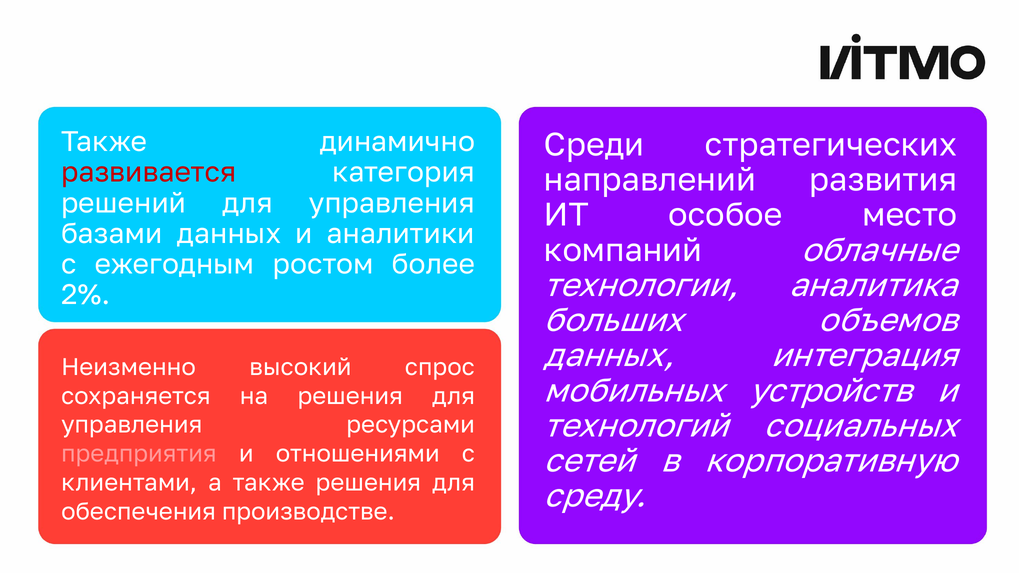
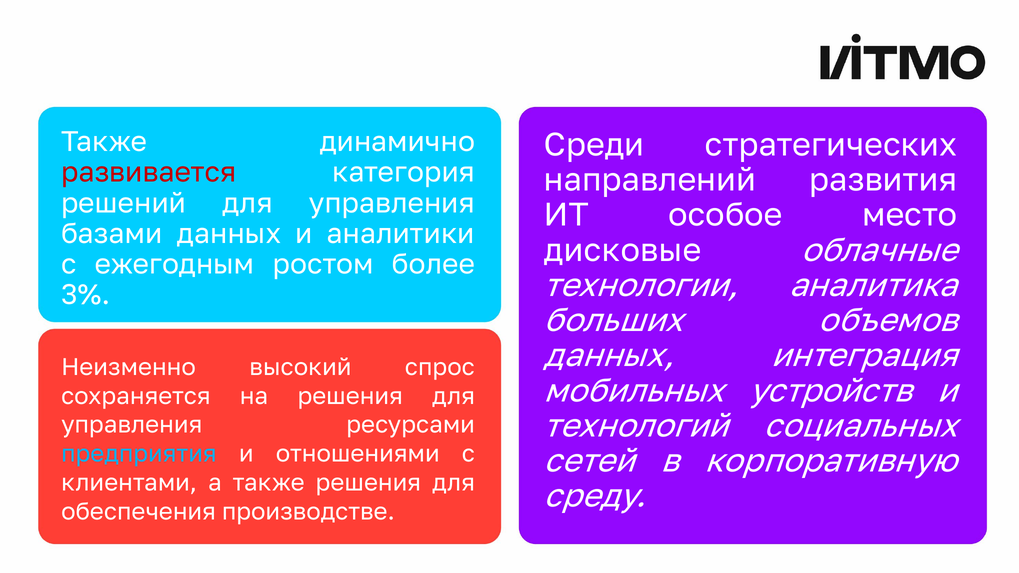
компаний: компаний -> дисковые
2%: 2% -> 3%
предприятия colour: pink -> light blue
